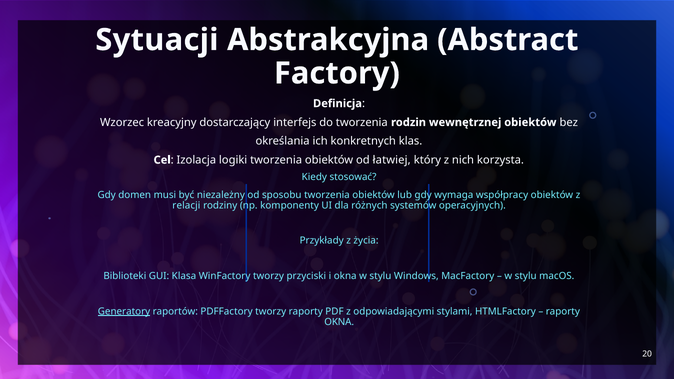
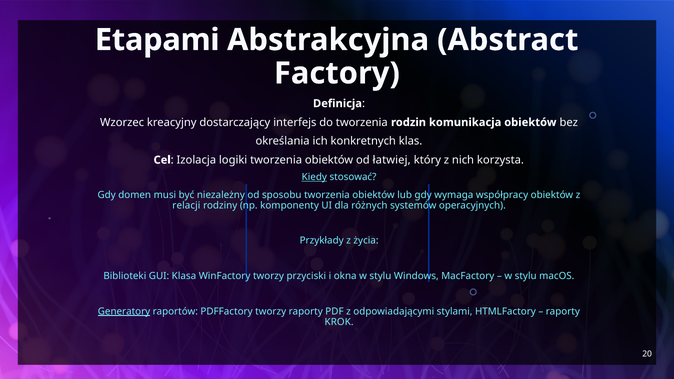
Sytuacji: Sytuacji -> Etapami
wewnętrznej: wewnętrznej -> komunikacja
Kiedy underline: none -> present
OKNA at (339, 322): OKNA -> KROK
